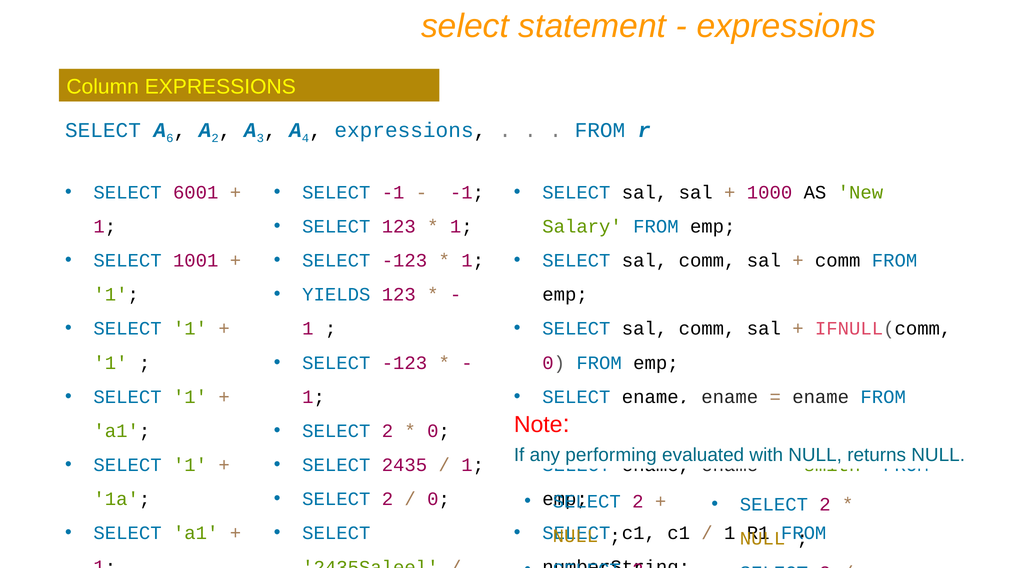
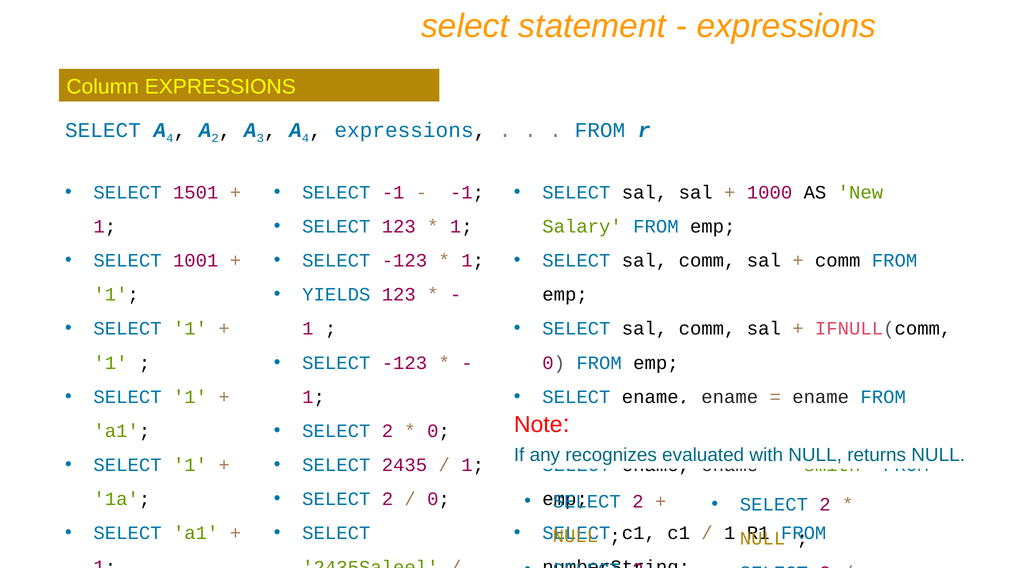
6 at (170, 138): 6 -> 4
6001: 6001 -> 1501
performing: performing -> recognizes
